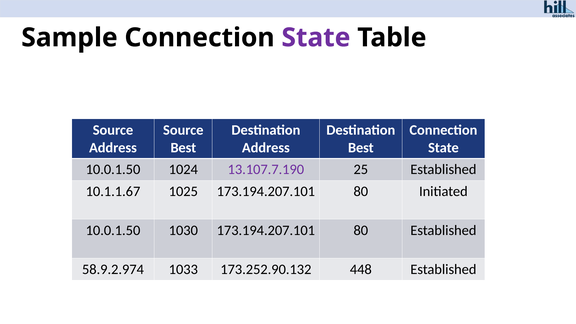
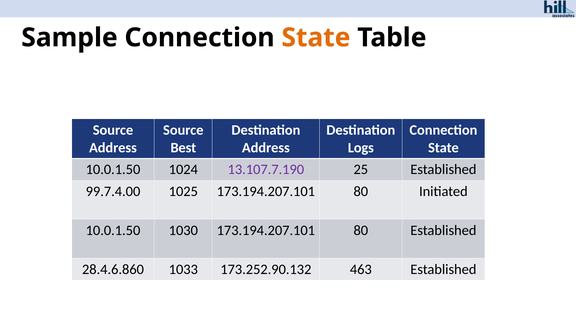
State at (316, 38) colour: purple -> orange
Best at (361, 148): Best -> Logs
10.1.1.67: 10.1.1.67 -> 99.7.4.00
58.9.2.974: 58.9.2.974 -> 28.4.6.860
448: 448 -> 463
